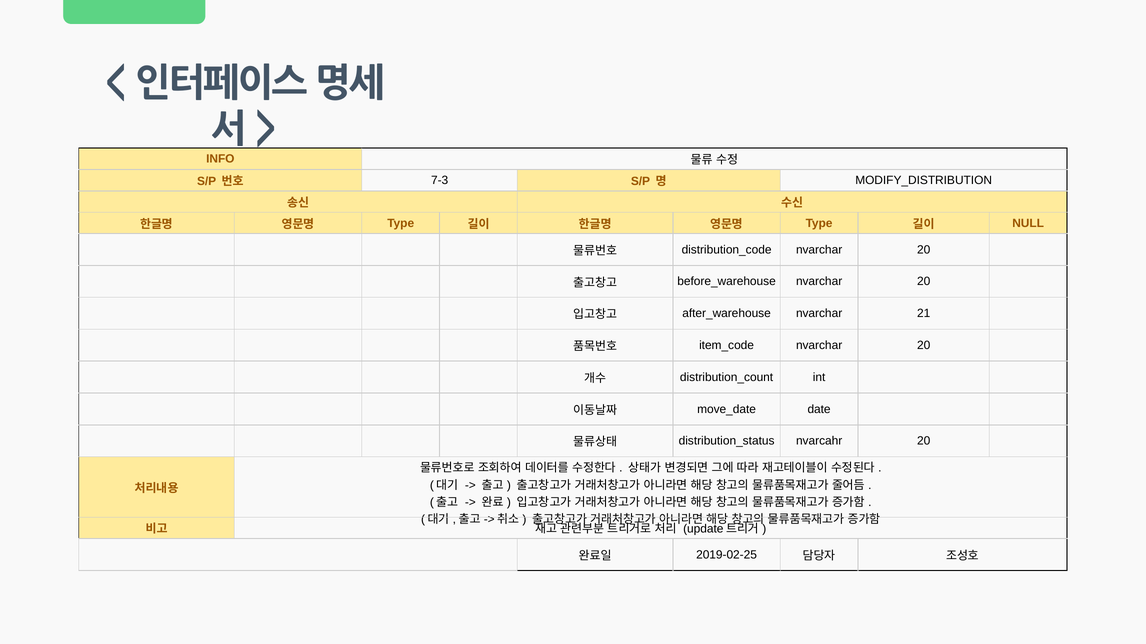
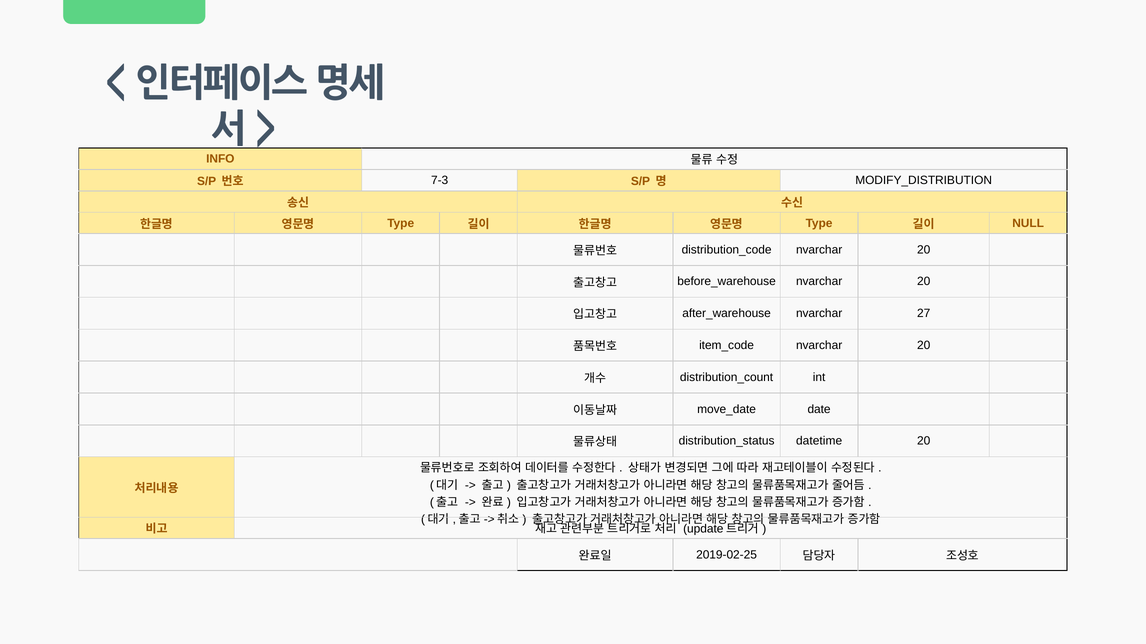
21: 21 -> 27
nvarcahr: nvarcahr -> datetime
